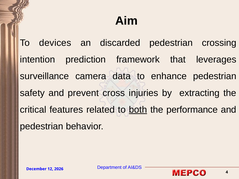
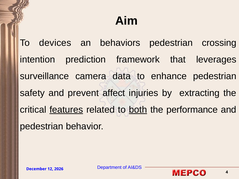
discarded: discarded -> behaviors
cross: cross -> affect
features underline: none -> present
